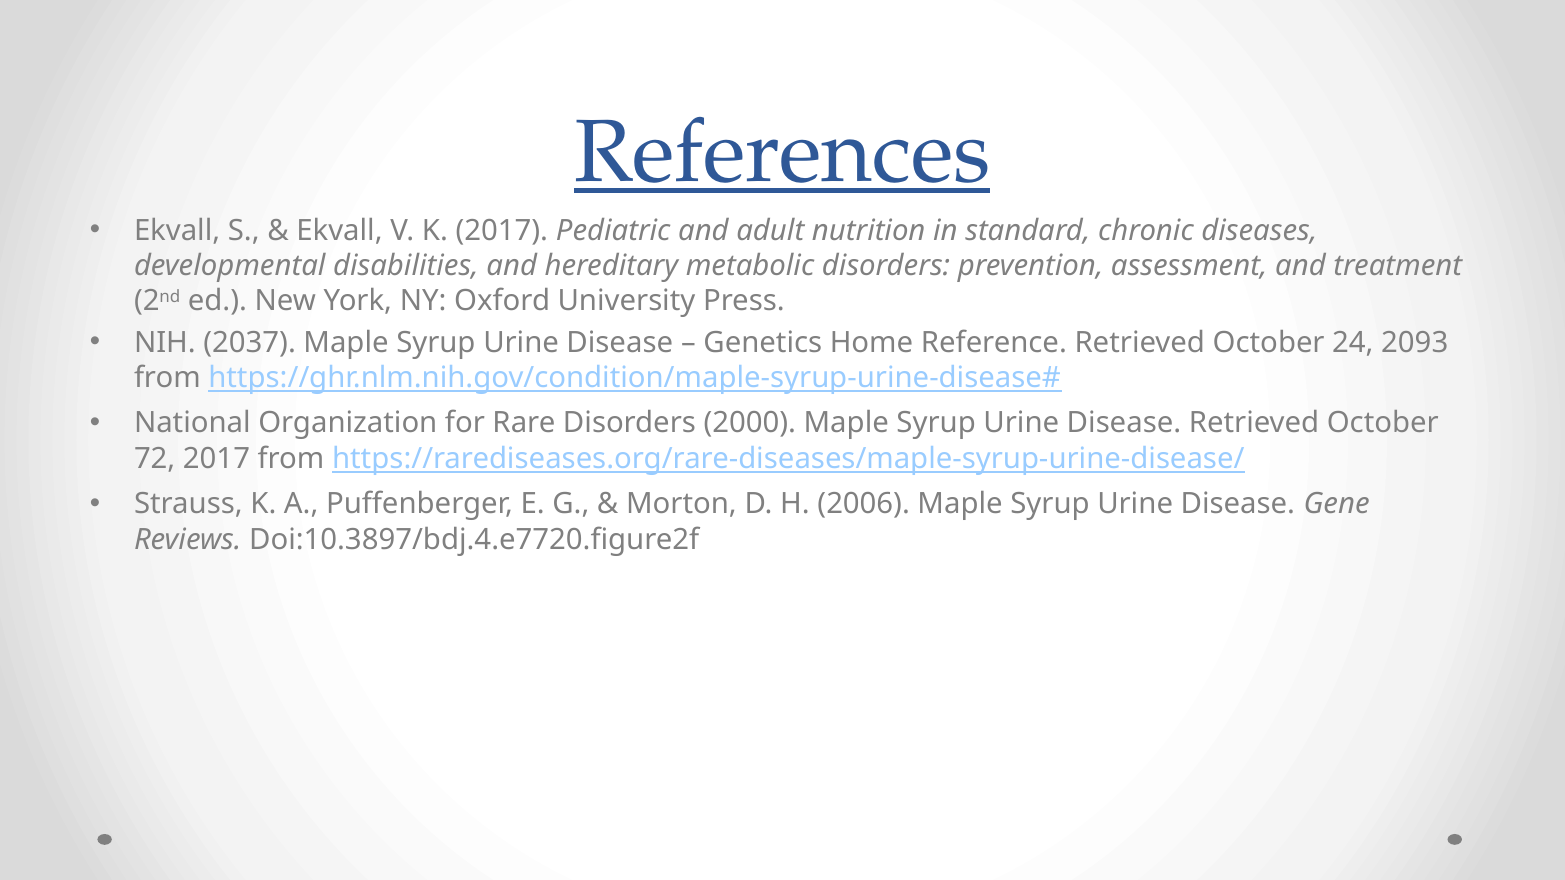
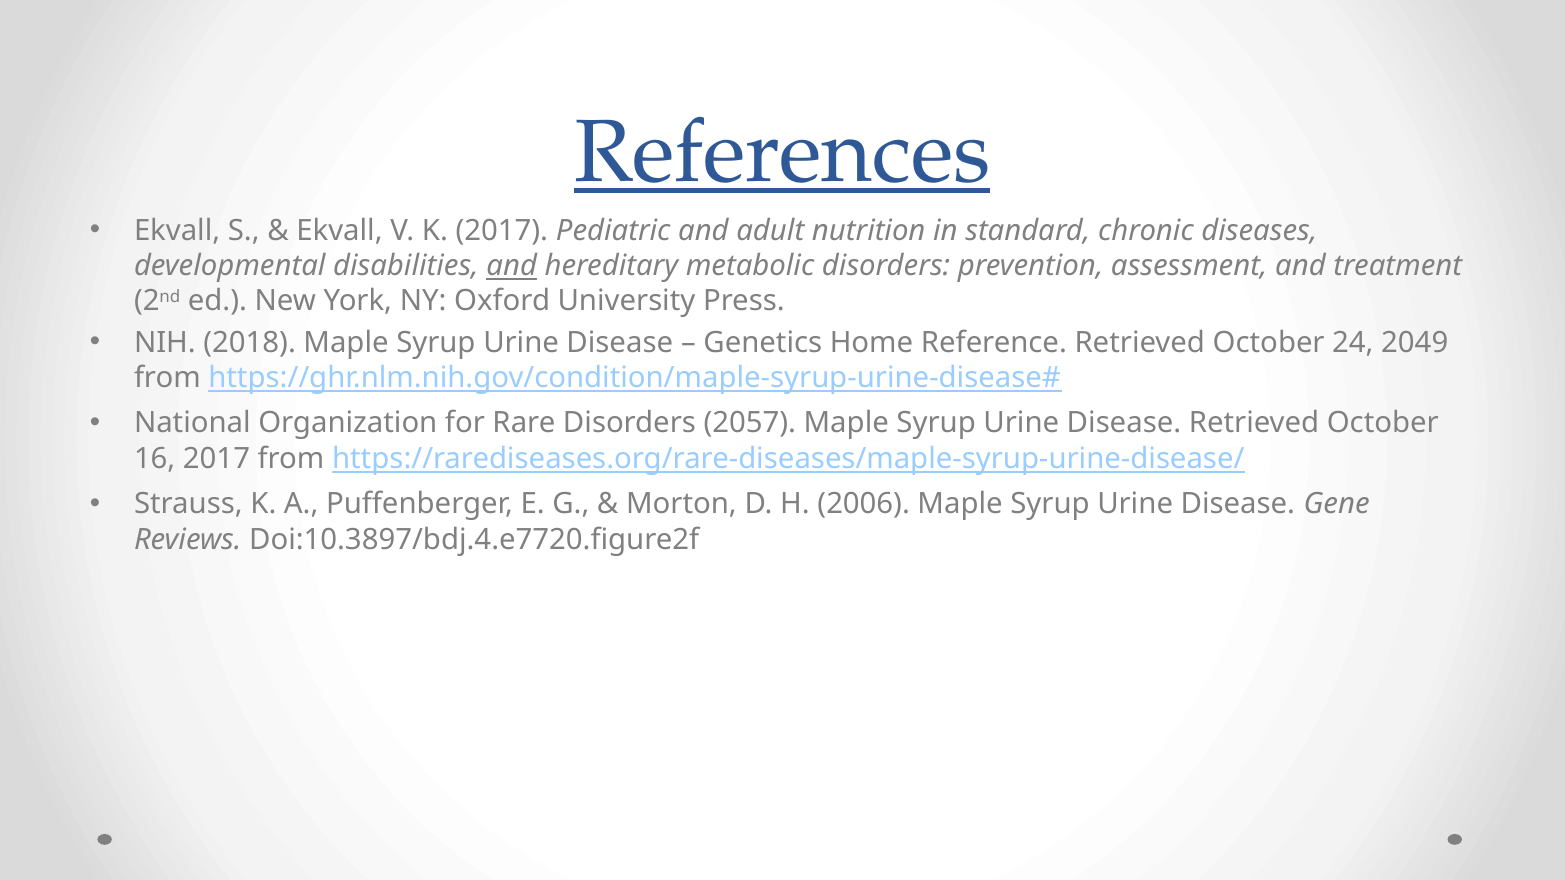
and at (512, 266) underline: none -> present
2037: 2037 -> 2018
2093: 2093 -> 2049
2000: 2000 -> 2057
72: 72 -> 16
